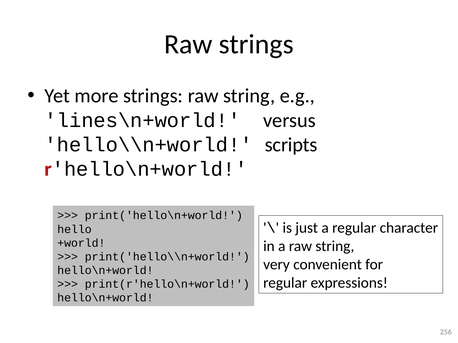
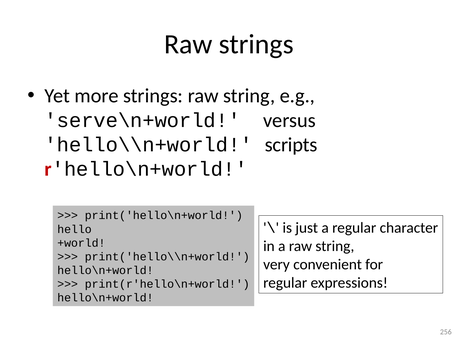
lines\n+world: lines\n+world -> serve\n+world
